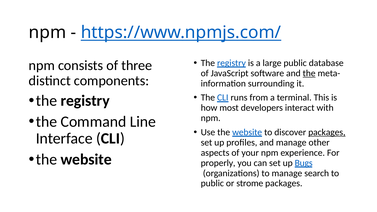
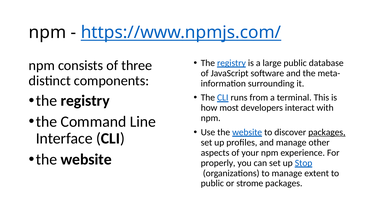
the at (309, 73) underline: present -> none
Bugs: Bugs -> Stop
search: search -> extent
